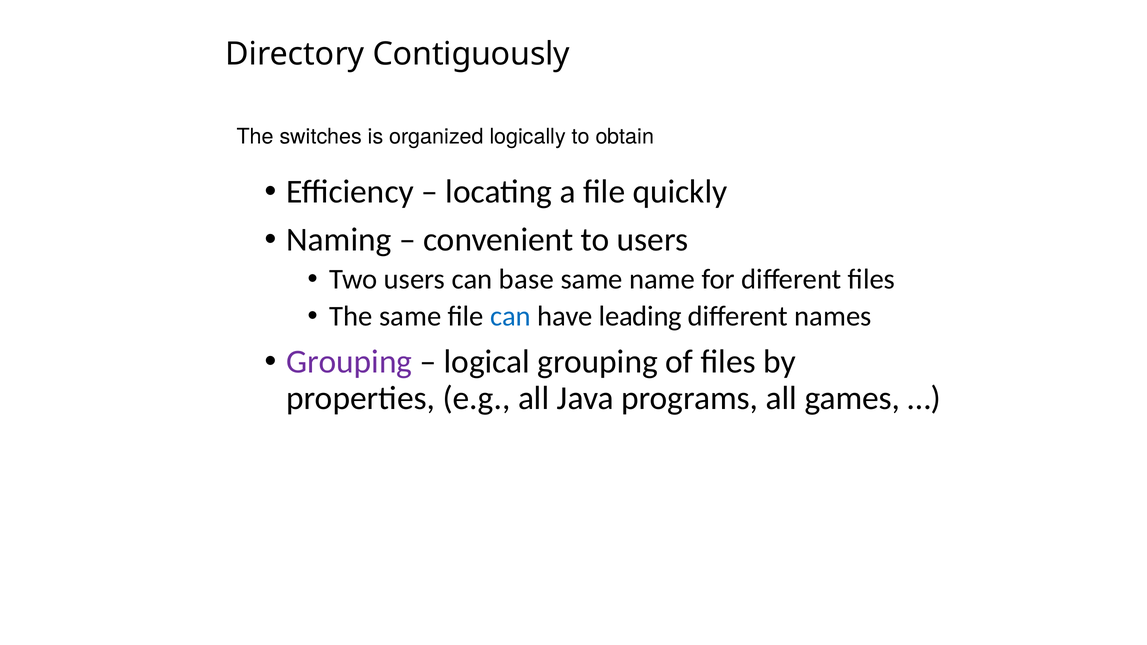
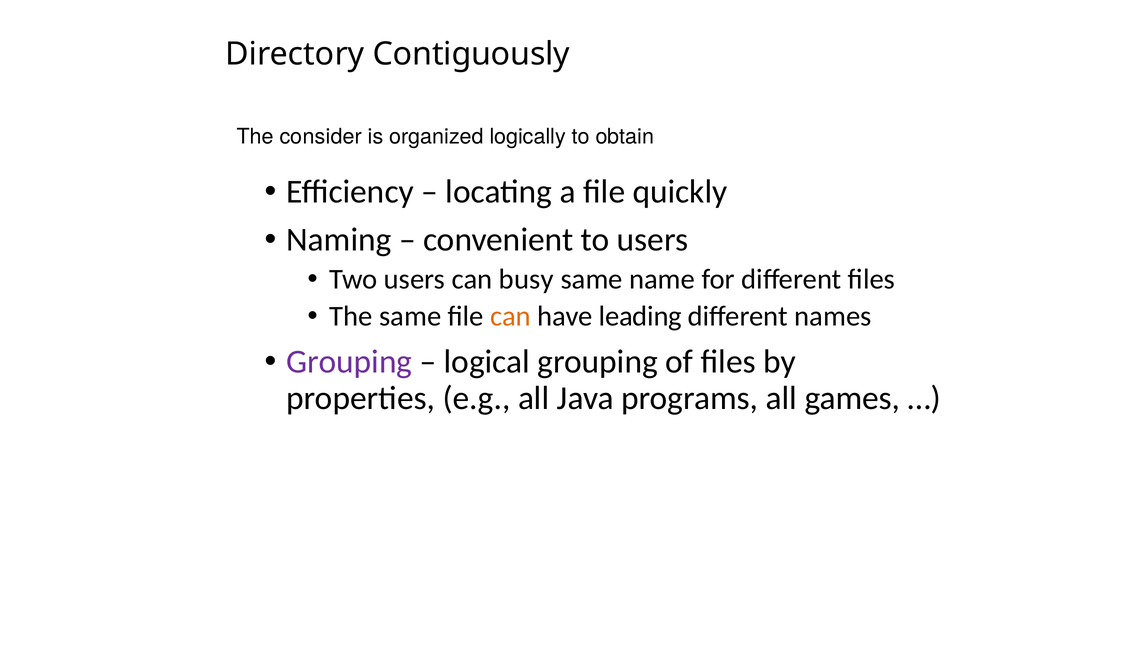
switches: switches -> consider
base: base -> busy
can at (511, 316) colour: blue -> orange
